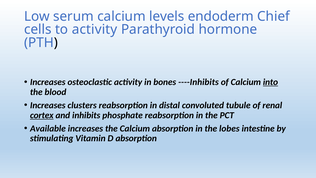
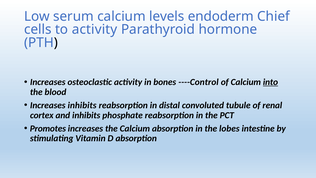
----Inhibits: ----Inhibits -> ----Control
Increases clusters: clusters -> inhibits
cortex underline: present -> none
Available: Available -> Promotes
